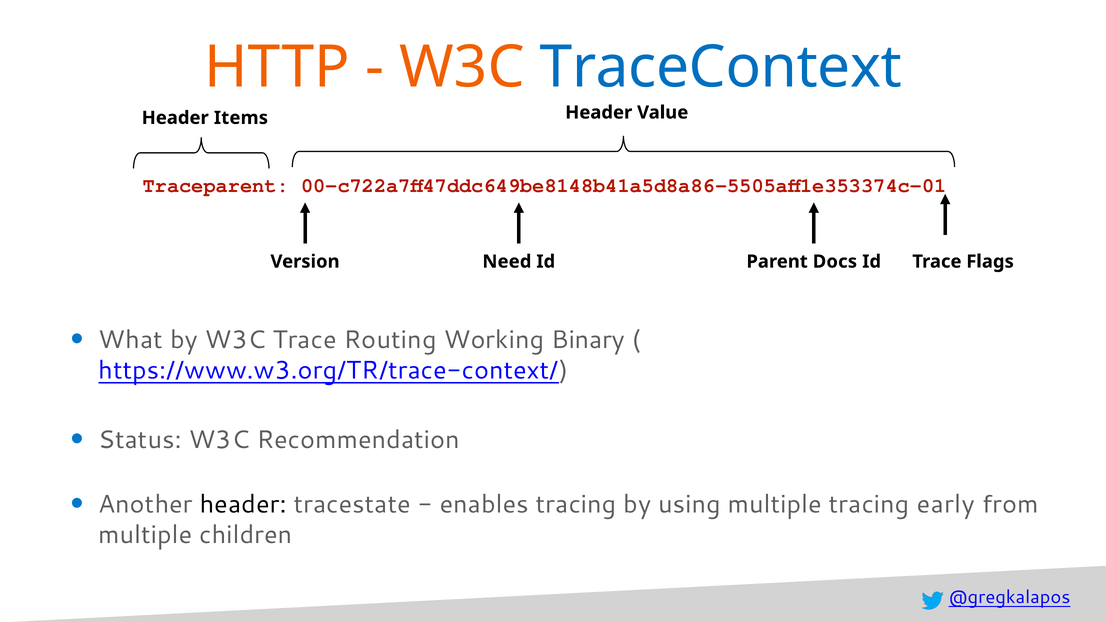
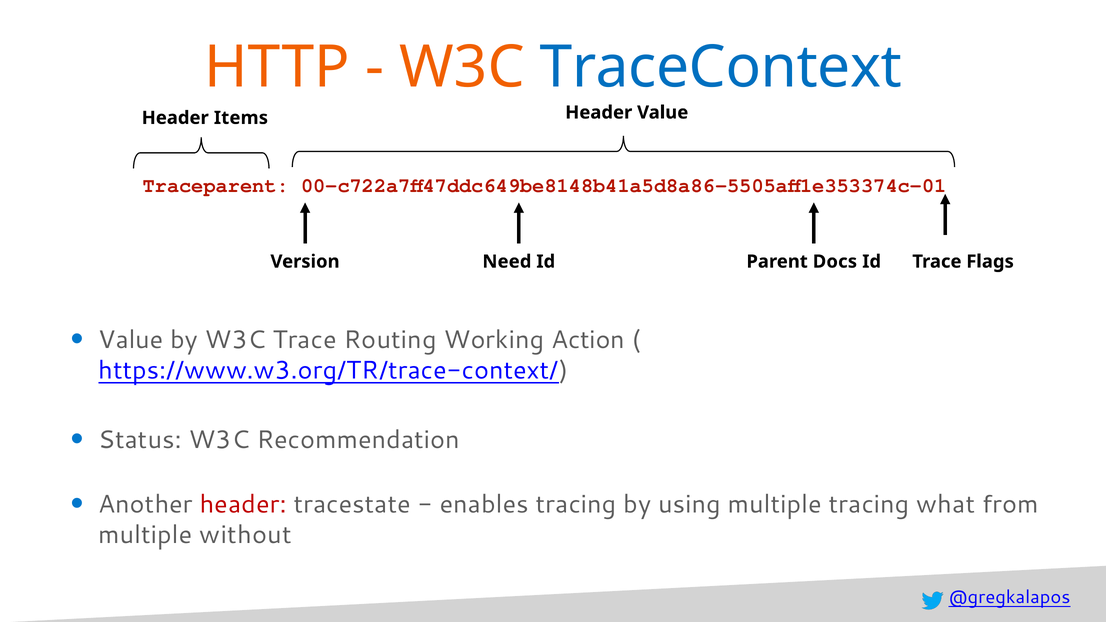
What at (131, 340): What -> Value
Binary: Binary -> Action
header at (243, 504) colour: black -> red
early: early -> what
children: children -> without
